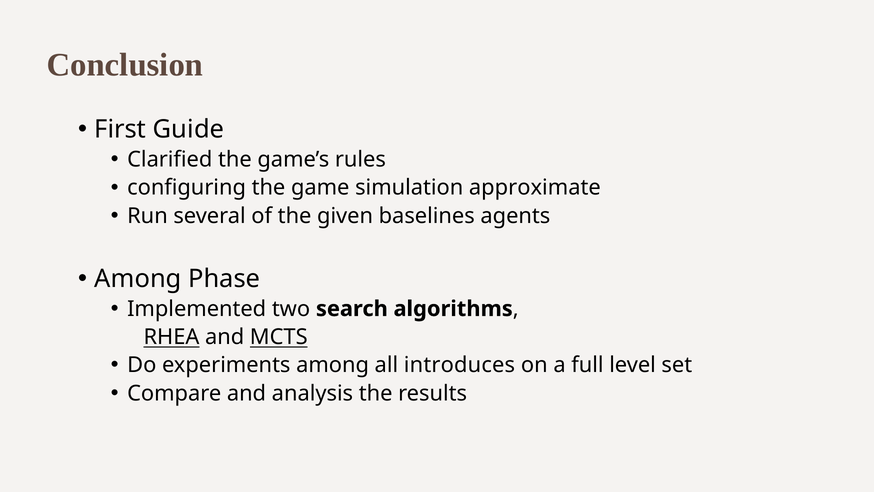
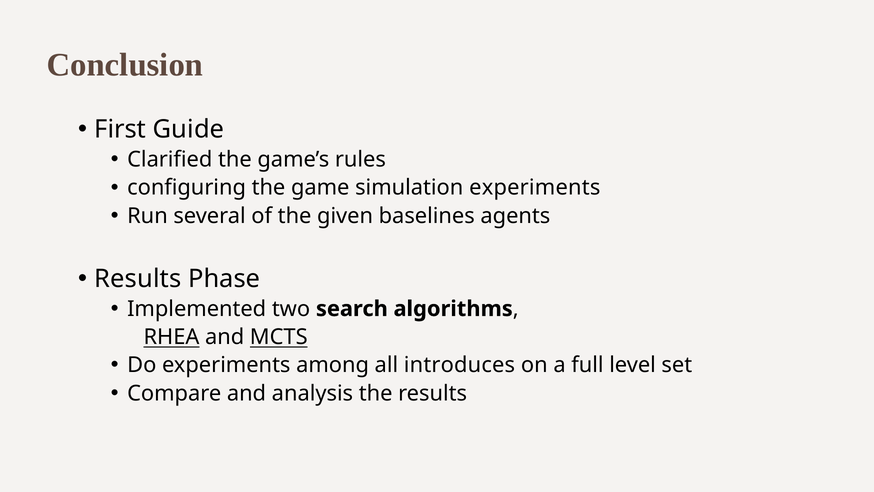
simulation approximate: approximate -> experiments
Among at (138, 278): Among -> Results
